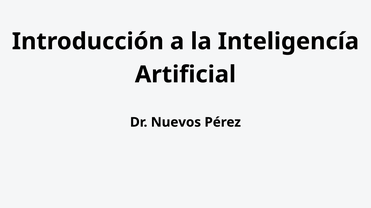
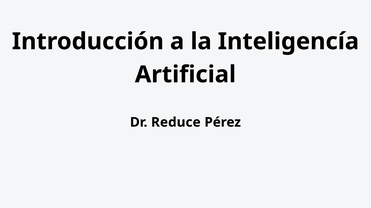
Nuevos: Nuevos -> Reduce
